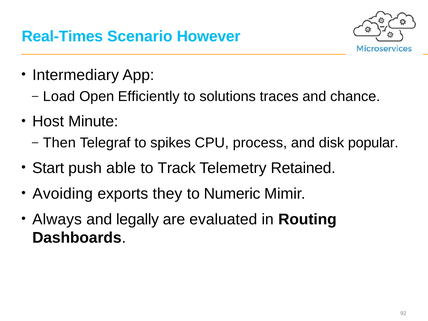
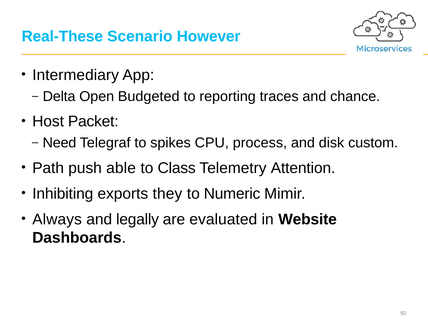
Real-Times: Real-Times -> Real-These
Load: Load -> Delta
Efficiently: Efficiently -> Budgeted
solutions: solutions -> reporting
Minute: Minute -> Packet
Then: Then -> Need
popular: popular -> custom
Start: Start -> Path
Track: Track -> Class
Retained: Retained -> Attention
Avoiding: Avoiding -> Inhibiting
Routing: Routing -> Website
